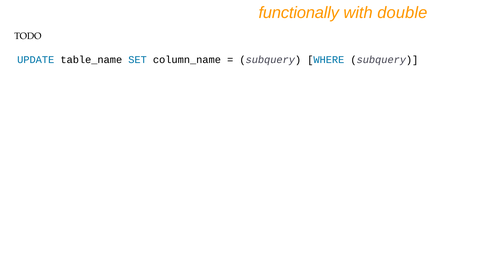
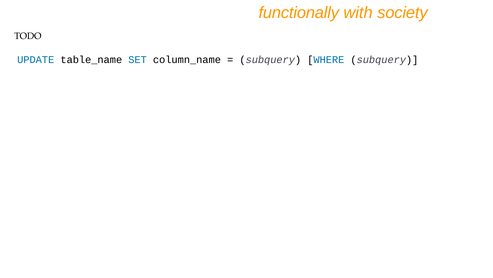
double: double -> society
